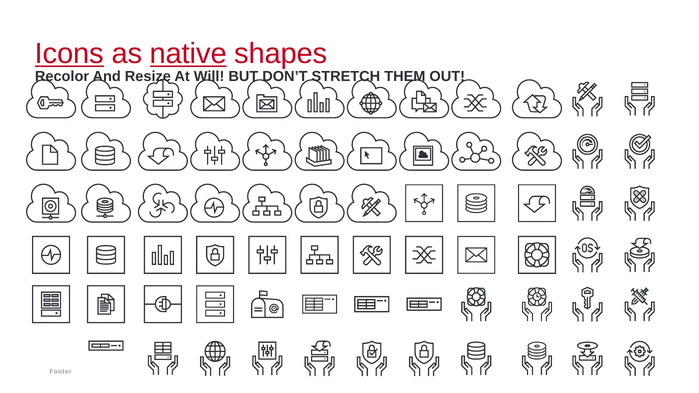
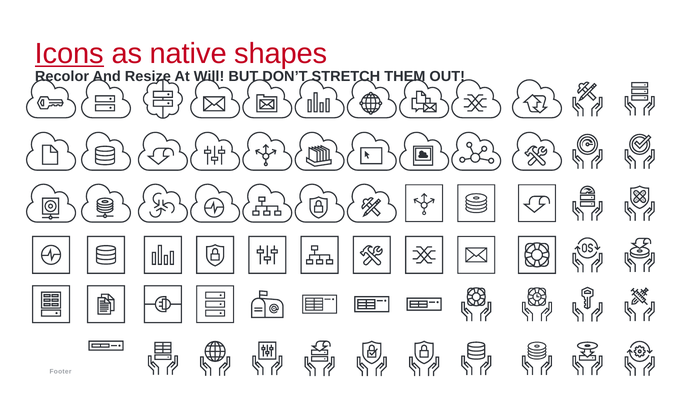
native underline: present -> none
